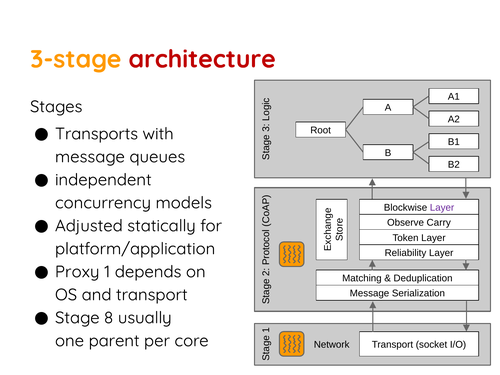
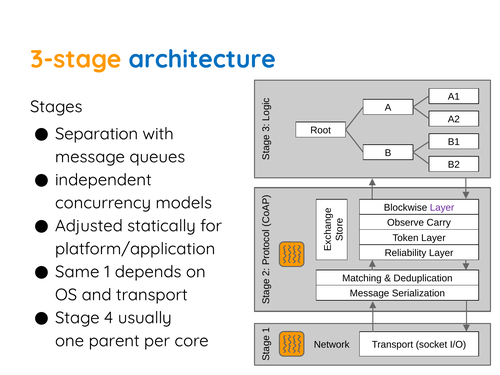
architecture colour: red -> blue
Transports: Transports -> Separation
Proxy: Proxy -> Same
8: 8 -> 4
